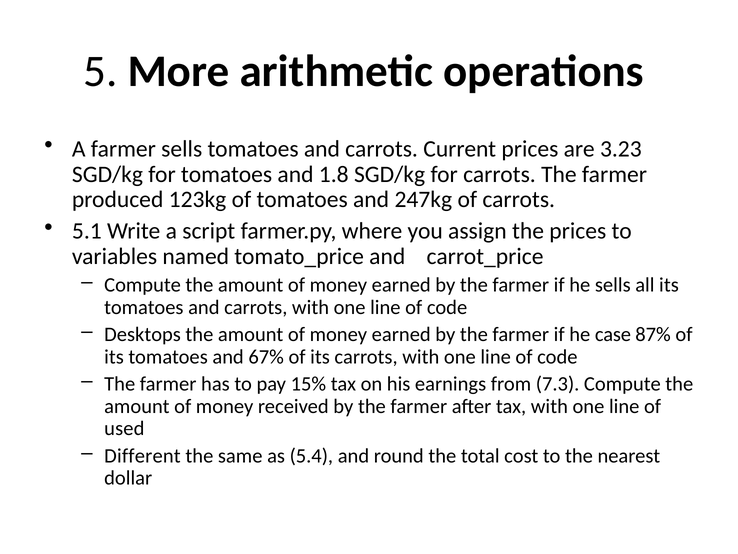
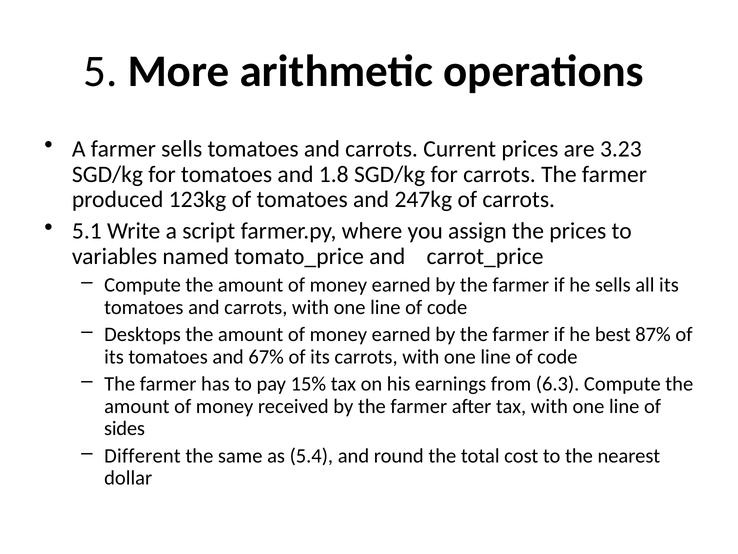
case: case -> best
7.3: 7.3 -> 6.3
used: used -> sides
